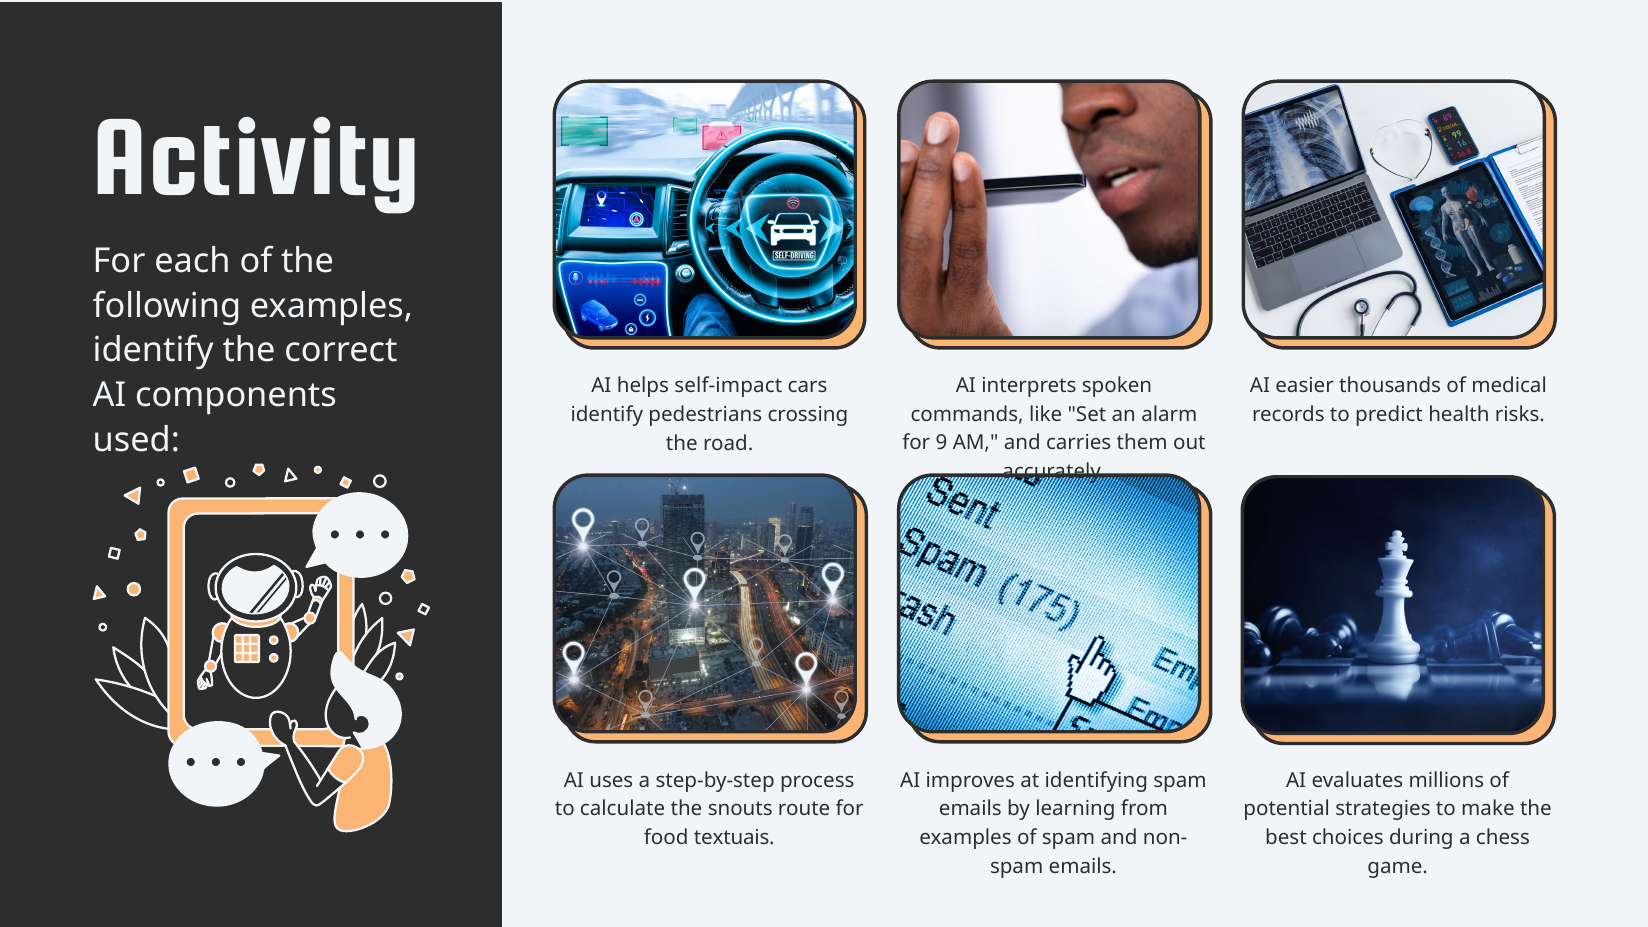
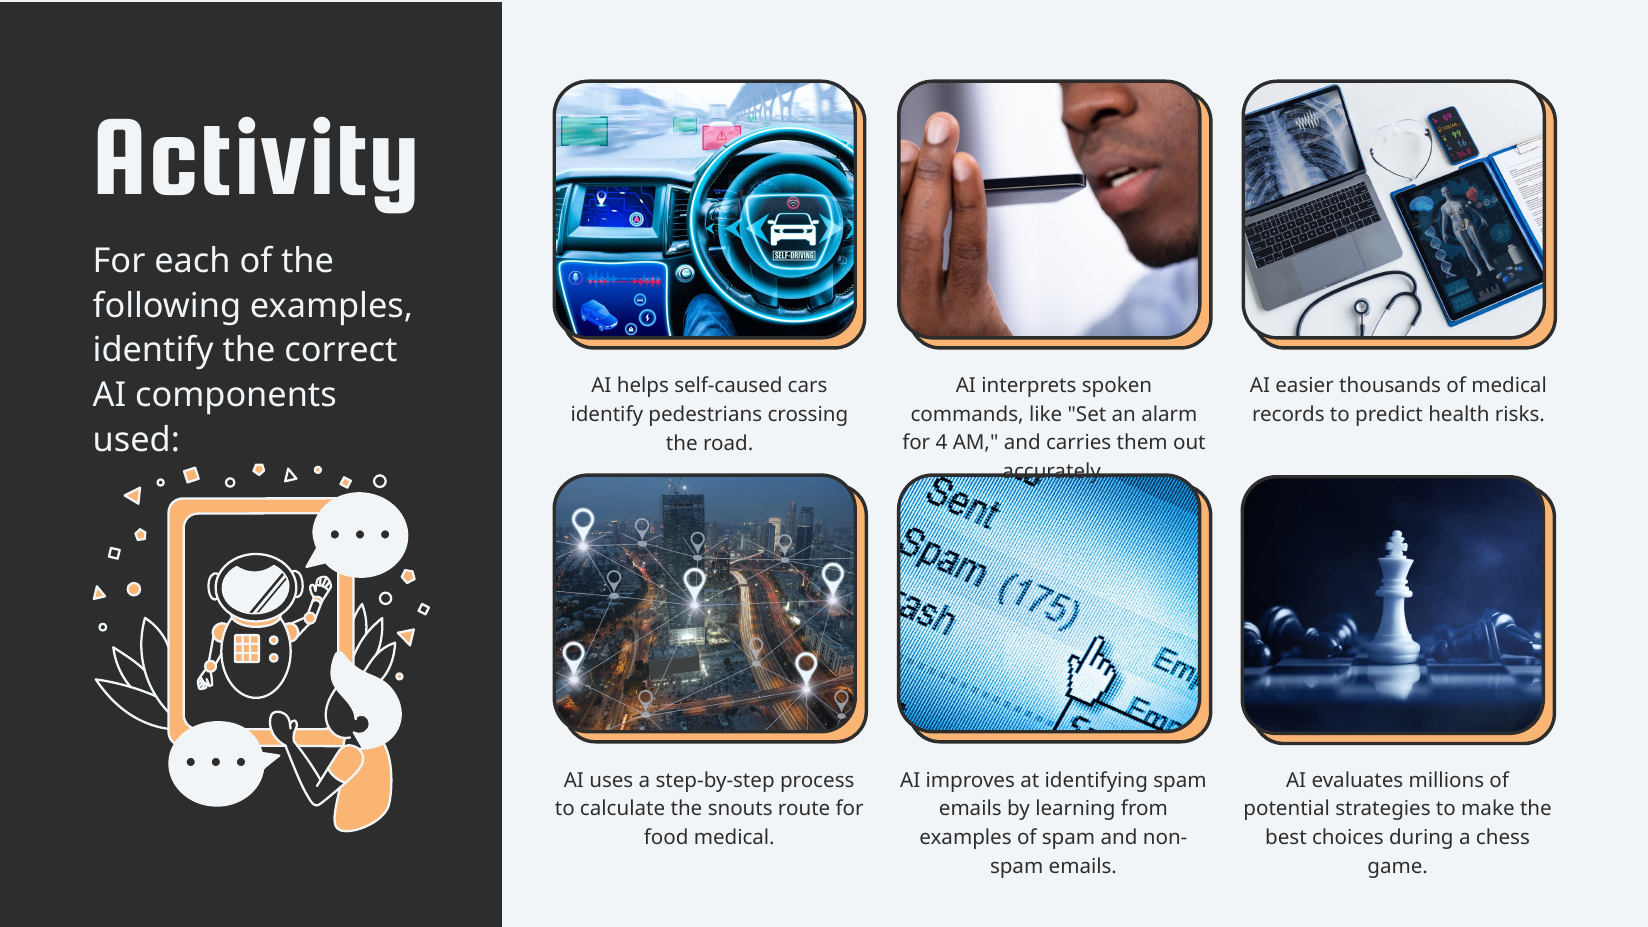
self-impact: self-impact -> self-caused
9: 9 -> 4
food textuais: textuais -> medical
